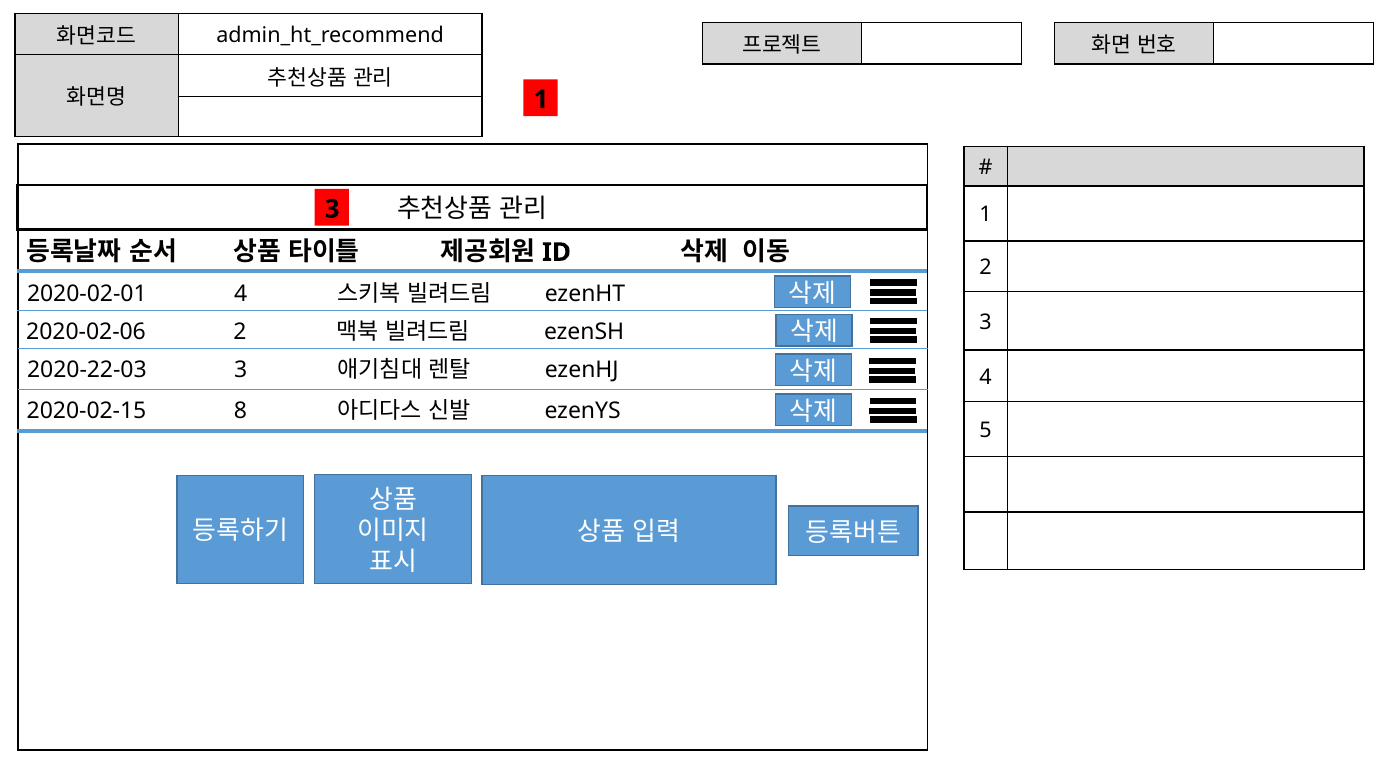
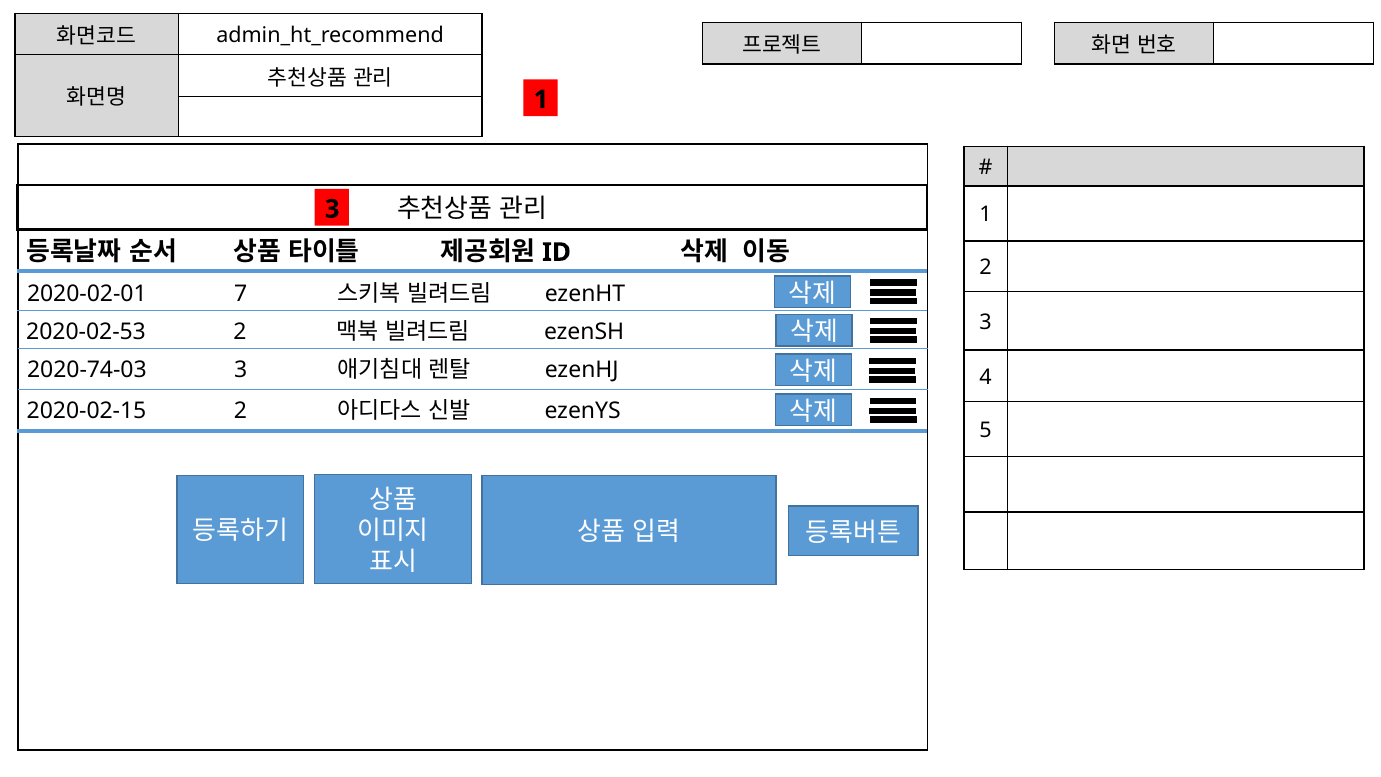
2020-02-01 4: 4 -> 7
2020-02-06: 2020-02-06 -> 2020-02-53
2020-22-03: 2020-22-03 -> 2020-74-03
2020-02-15 8: 8 -> 2
